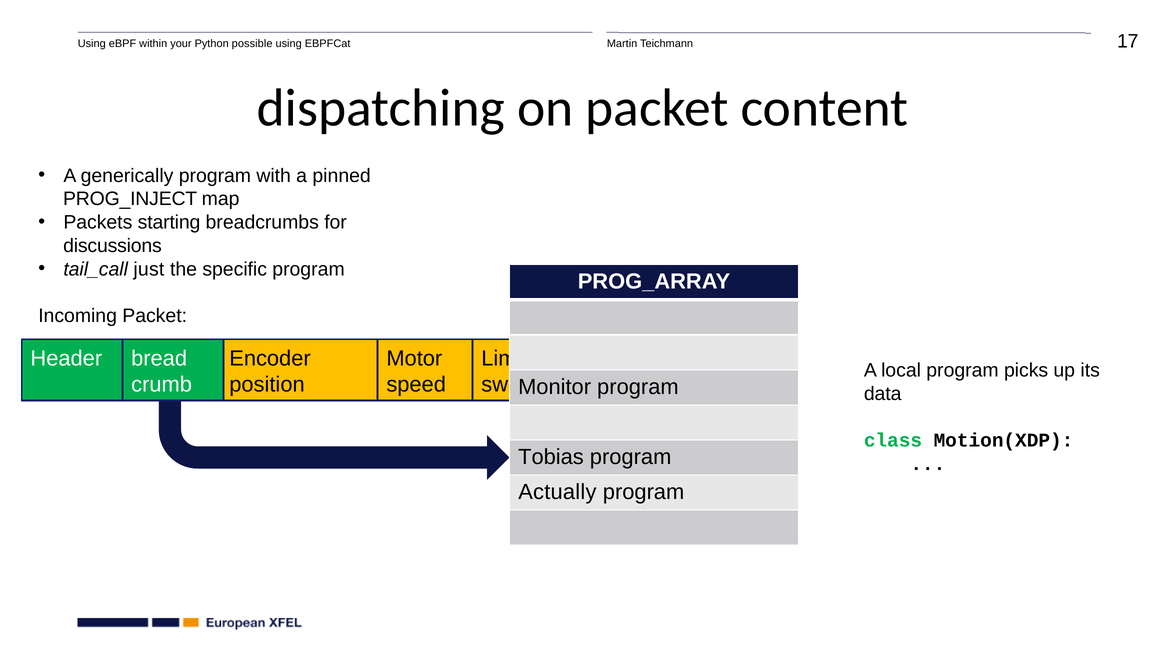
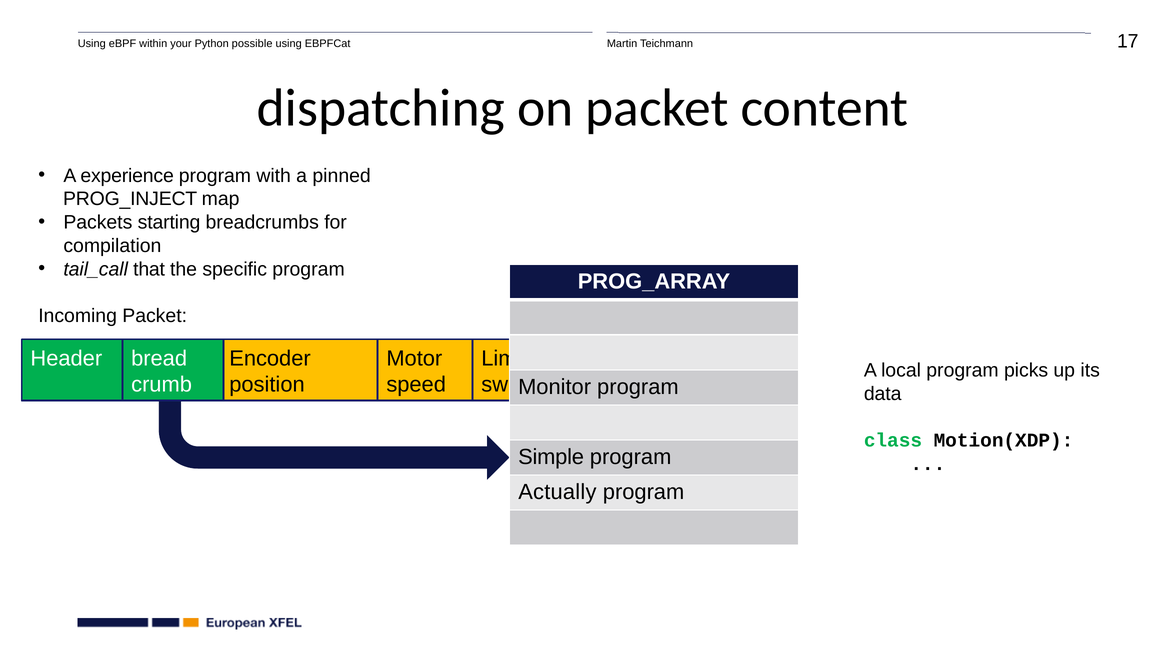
generically: generically -> experience
discussions: discussions -> compilation
just: just -> that
Tobias: Tobias -> Simple
